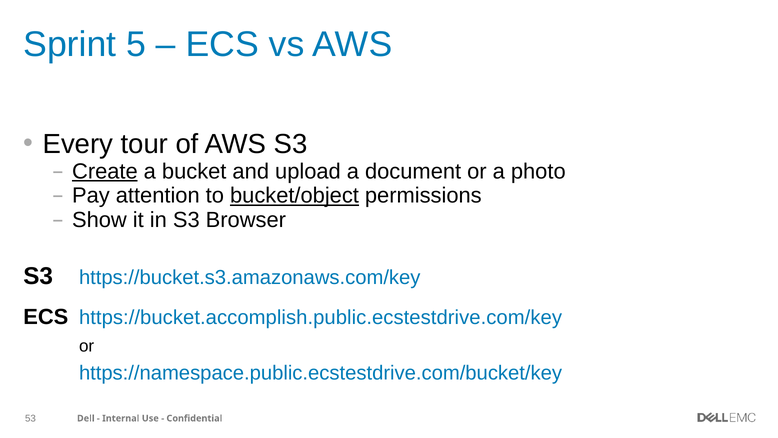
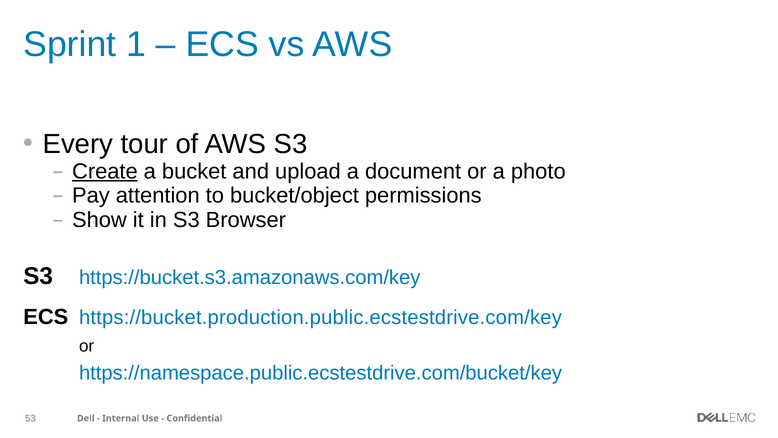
5: 5 -> 1
bucket/object underline: present -> none
https://bucket.accomplish.public.ecstestdrive.com/key: https://bucket.accomplish.public.ecstestdrive.com/key -> https://bucket.production.public.ecstestdrive.com/key
